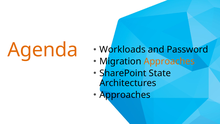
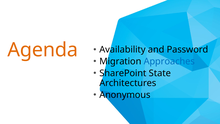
Workloads: Workloads -> Availability
Approaches at (169, 61) colour: orange -> blue
Approaches at (125, 95): Approaches -> Anonymous
